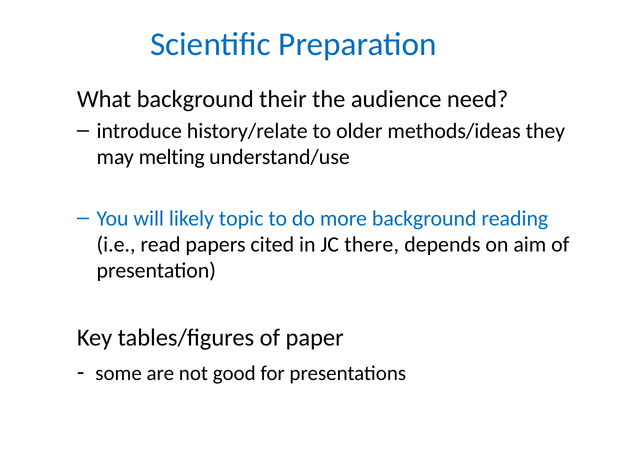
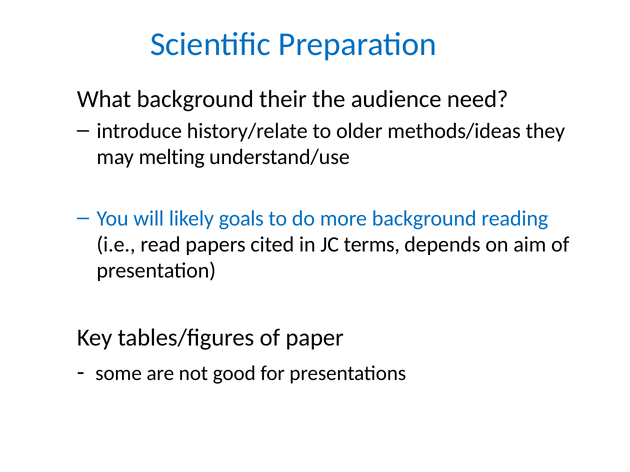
topic: topic -> goals
there: there -> terms
